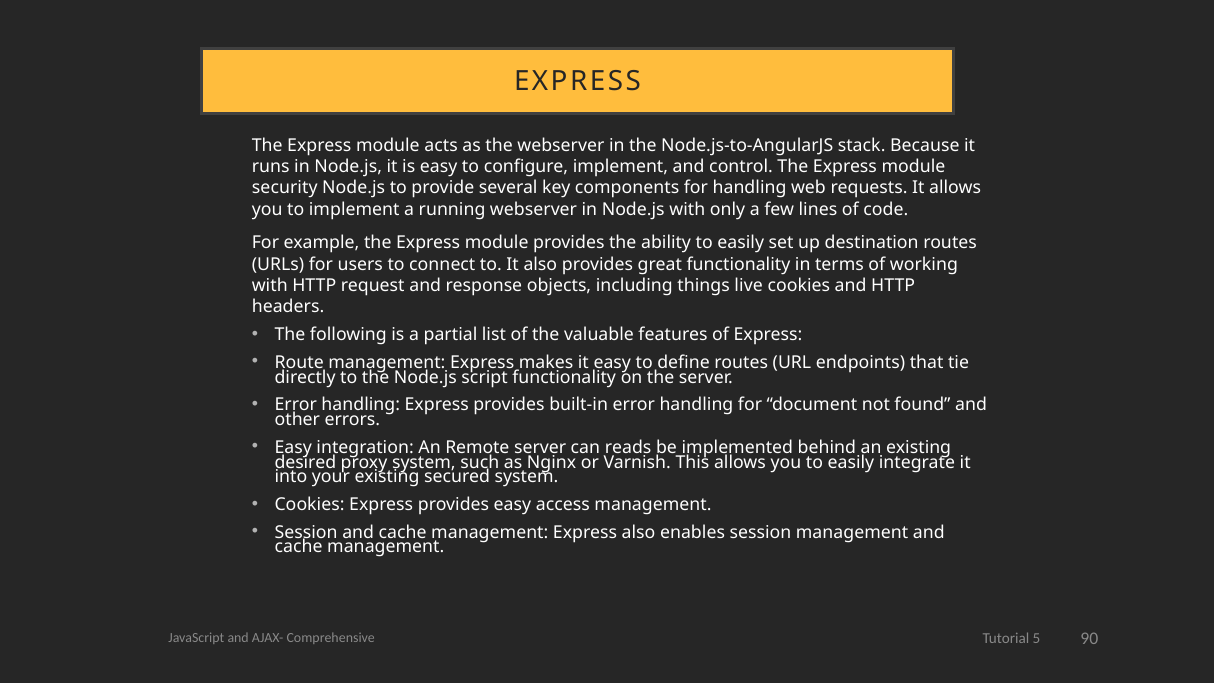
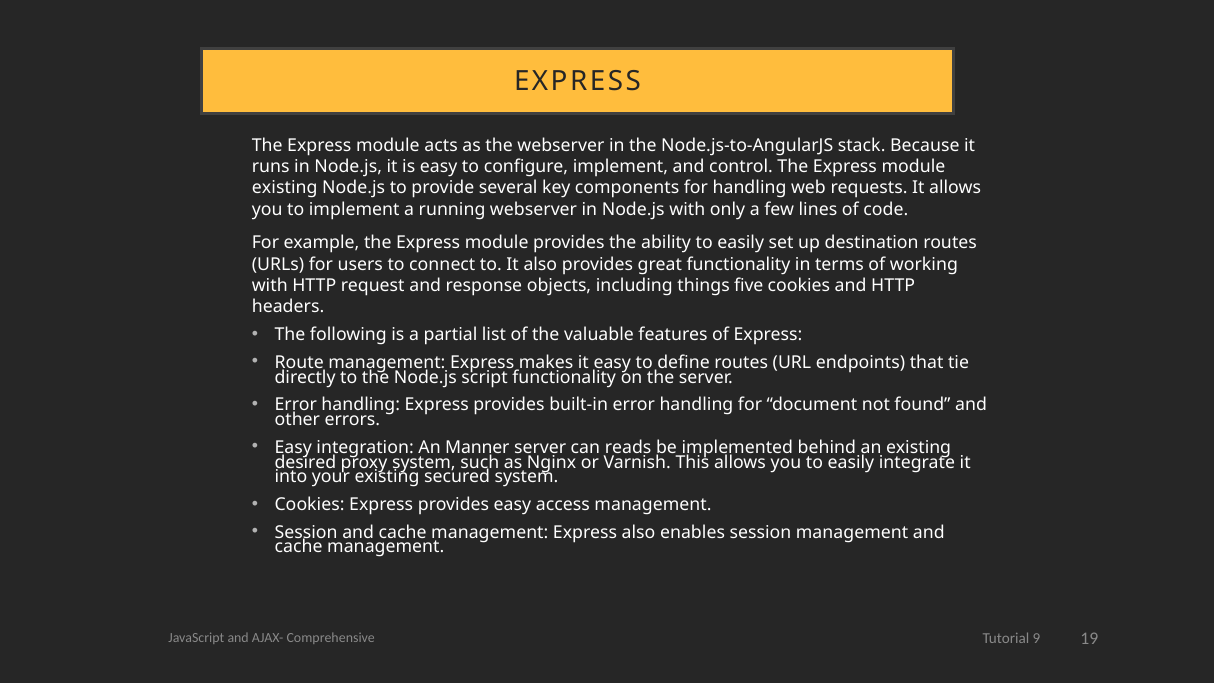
security at (285, 188): security -> existing
live: live -> five
Remote: Remote -> Manner
5: 5 -> 9
90: 90 -> 19
